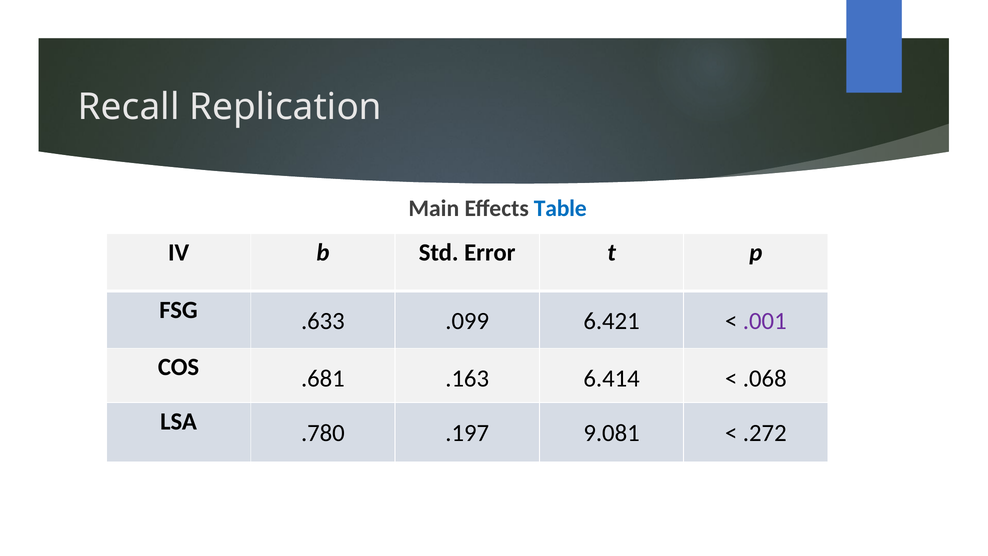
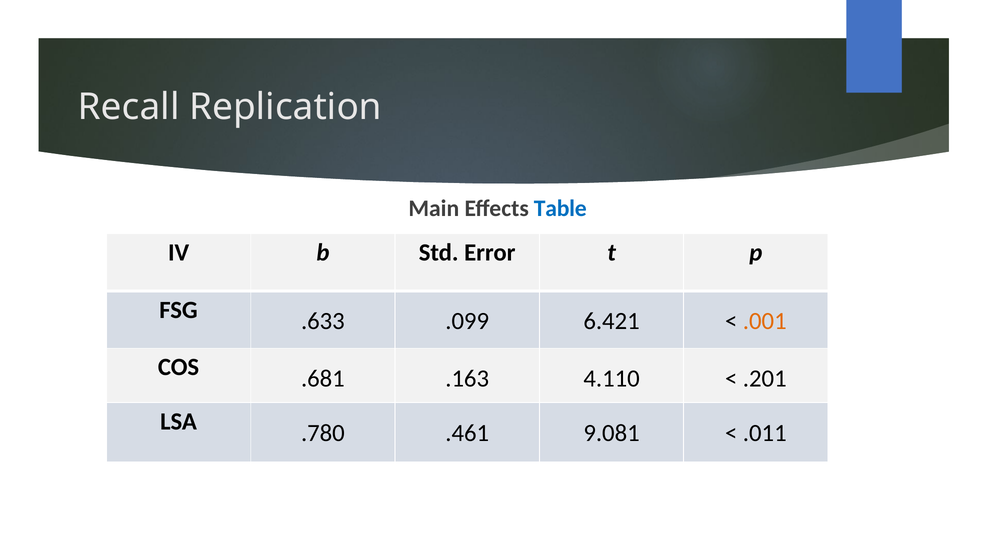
.001 colour: purple -> orange
6.414: 6.414 -> 4.110
.068: .068 -> .201
.197: .197 -> .461
.272: .272 -> .011
